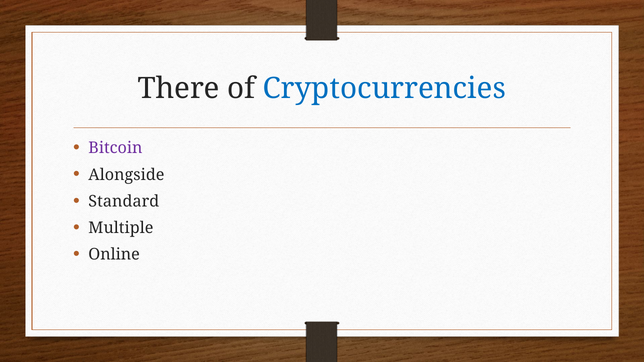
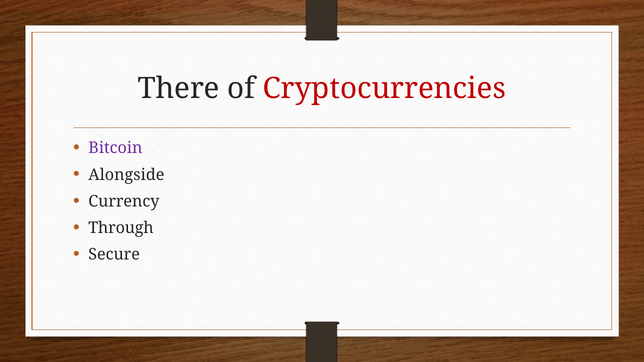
Cryptocurrencies colour: blue -> red
Standard: Standard -> Currency
Multiple: Multiple -> Through
Online: Online -> Secure
